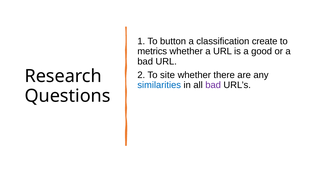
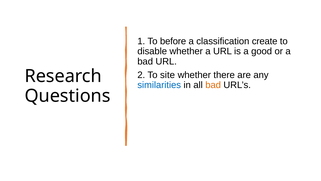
button: button -> before
metrics: metrics -> disable
bad at (213, 85) colour: purple -> orange
